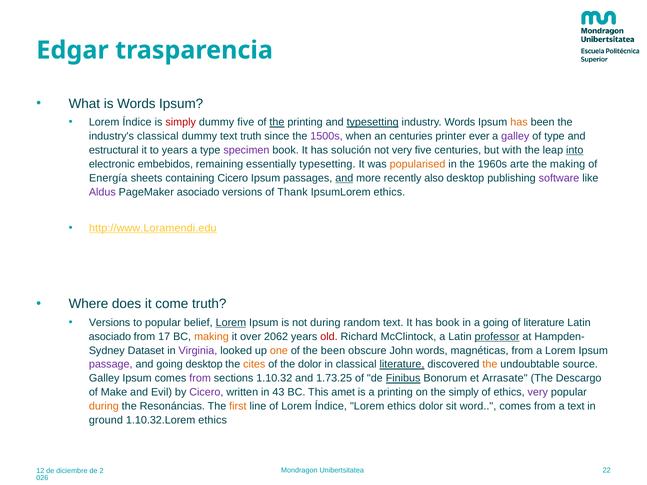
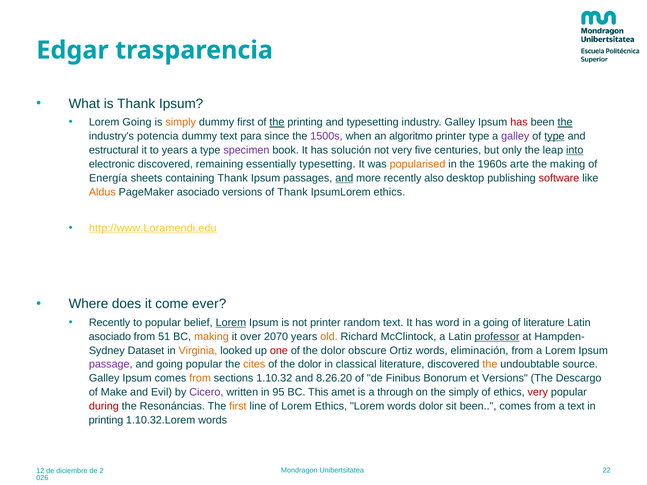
is Words: Words -> Thank
Índice at (137, 122): Índice -> Going
simply at (181, 122) colour: red -> orange
dummy five: five -> first
typesetting at (373, 122) underline: present -> none
industry Words: Words -> Galley
has at (519, 122) colour: orange -> red
the at (565, 122) underline: none -> present
industry's classical: classical -> potencia
text truth: truth -> para
an centuries: centuries -> algoritmo
printer ever: ever -> type
type at (554, 136) underline: none -> present
with: with -> only
electronic embebidos: embebidos -> discovered
containing Cicero: Cicero -> Thank
software colour: purple -> red
Aldus colour: purple -> orange
come truth: truth -> ever
Versions at (110, 323): Versions -> Recently
not during: during -> printer
has book: book -> word
17: 17 -> 51
2062: 2062 -> 2070
old colour: red -> orange
Virginia colour: purple -> orange
one colour: orange -> red
been at (333, 351): been -> dolor
John: John -> Ortiz
magnéticas: magnéticas -> eliminación
going desktop: desktop -> popular
literature at (402, 365) underline: present -> none
from at (200, 379) colour: purple -> orange
1.73.25: 1.73.25 -> 8.26.20
Finibus underline: present -> none
et Arrasate: Arrasate -> Versions
43: 43 -> 95
a printing: printing -> through
very at (538, 393) colour: purple -> red
during at (104, 406) colour: orange -> red
of Lorem Índice: Índice -> Ethics
Lorem ethics: ethics -> words
sit word: word -> been
ground at (106, 420): ground -> printing
1.10.32.Lorem ethics: ethics -> words
